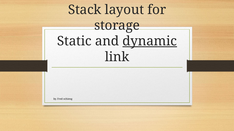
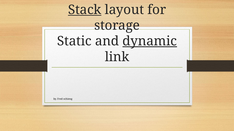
Stack underline: none -> present
